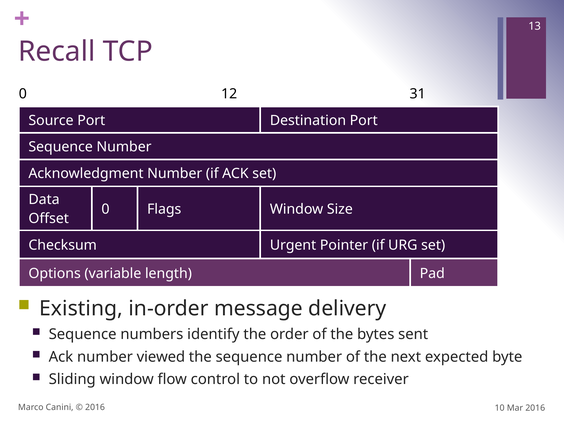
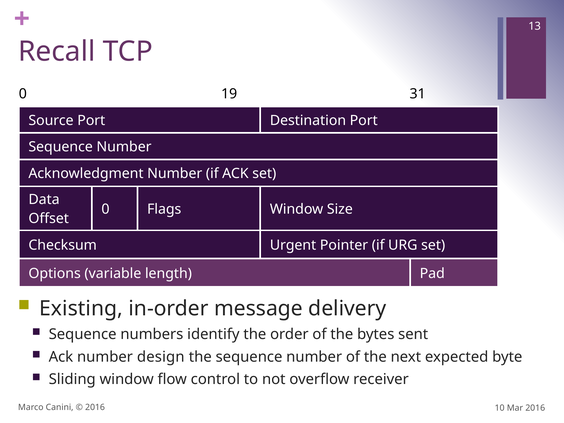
12: 12 -> 19
viewed: viewed -> design
